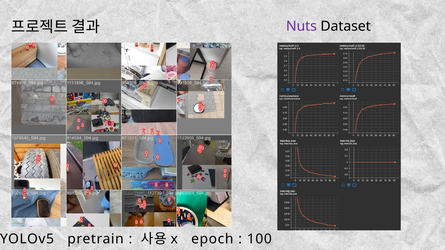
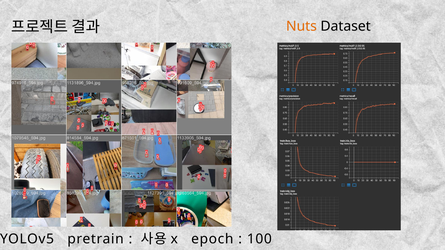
Nuts colour: purple -> orange
